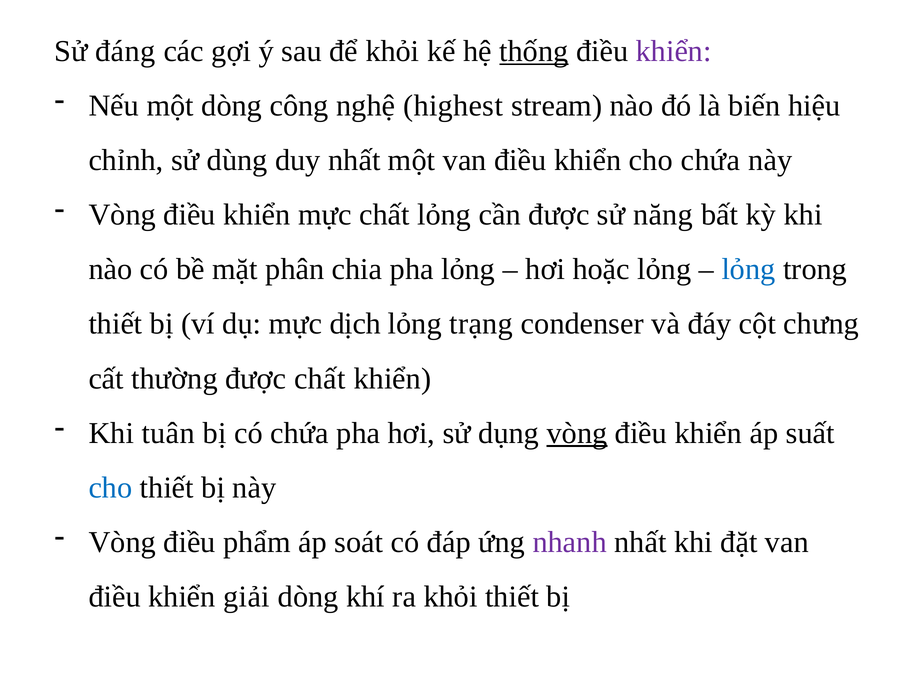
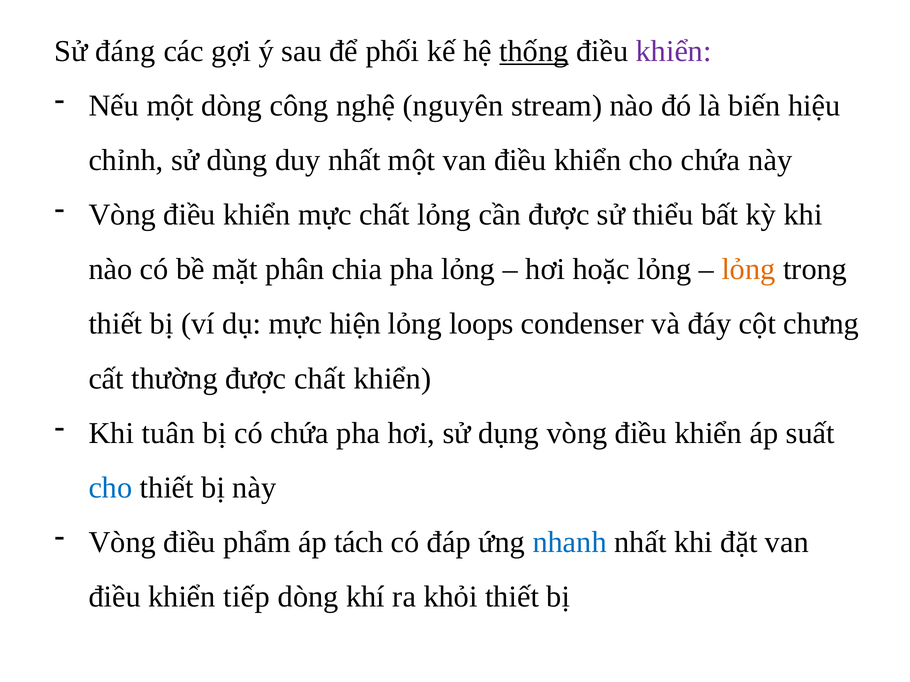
để khỏi: khỏi -> phối
highest: highest -> nguyên
năng: năng -> thiểu
lỏng at (749, 270) colour: blue -> orange
dịch: dịch -> hiện
trạng: trạng -> loops
vòng at (577, 433) underline: present -> none
soát: soát -> tách
nhanh colour: purple -> blue
giải: giải -> tiếp
